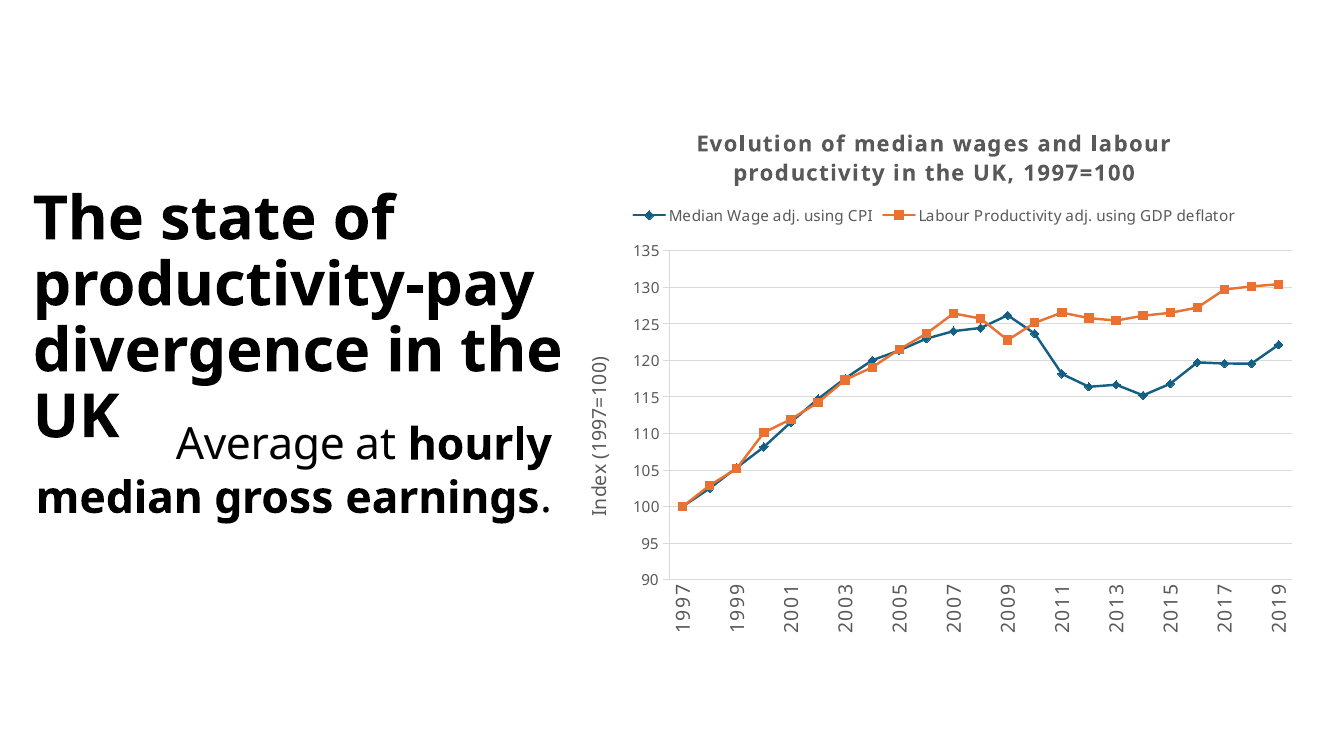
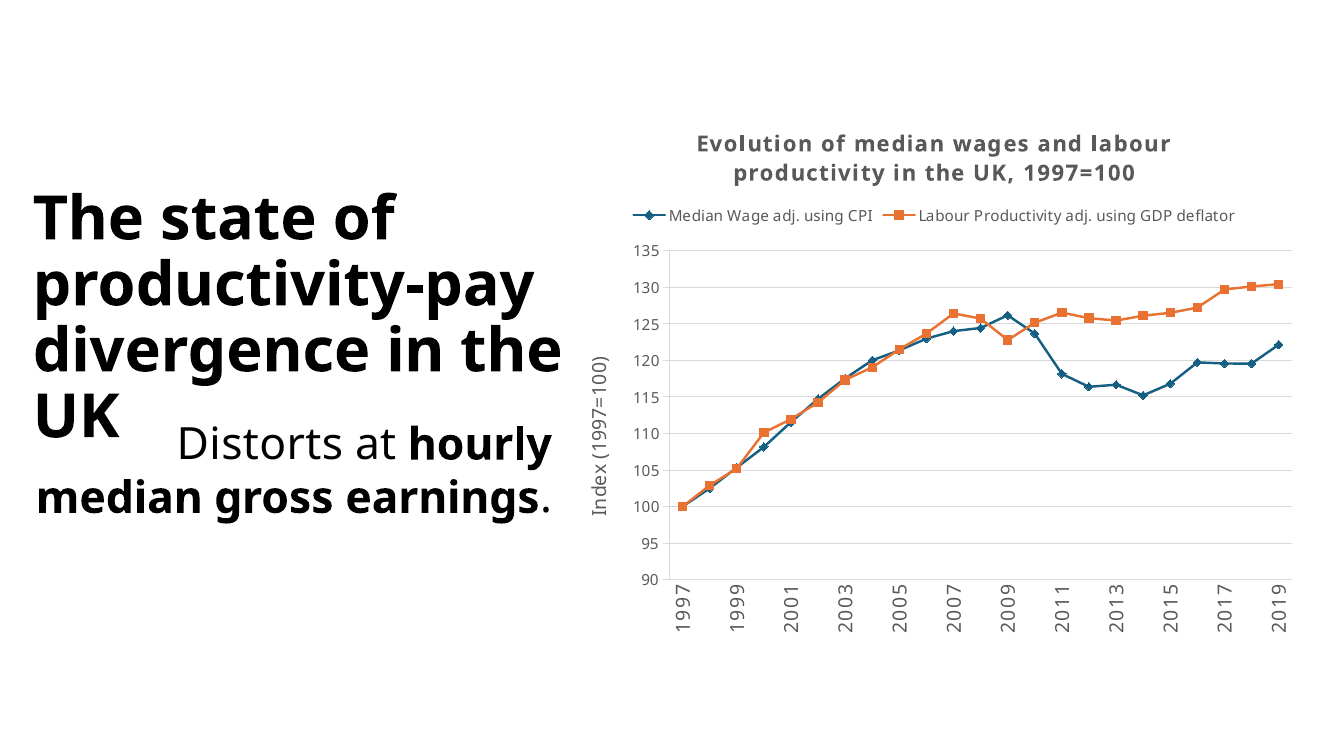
Average: Average -> Distorts
